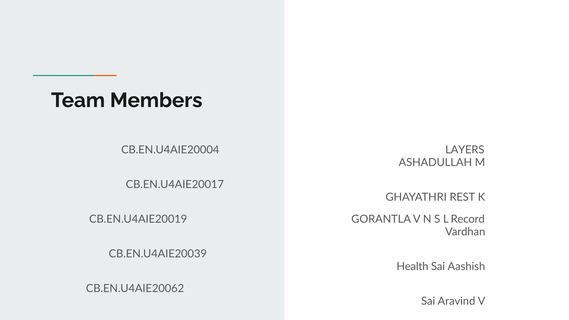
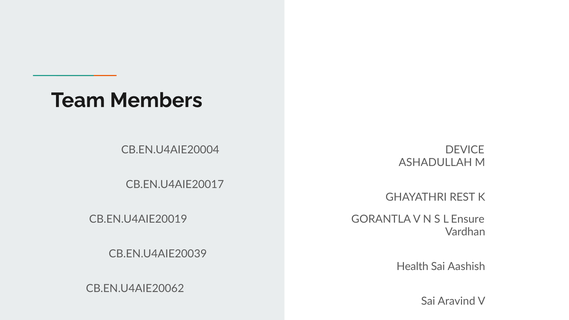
LAYERS: LAYERS -> DEVICE
Record: Record -> Ensure
